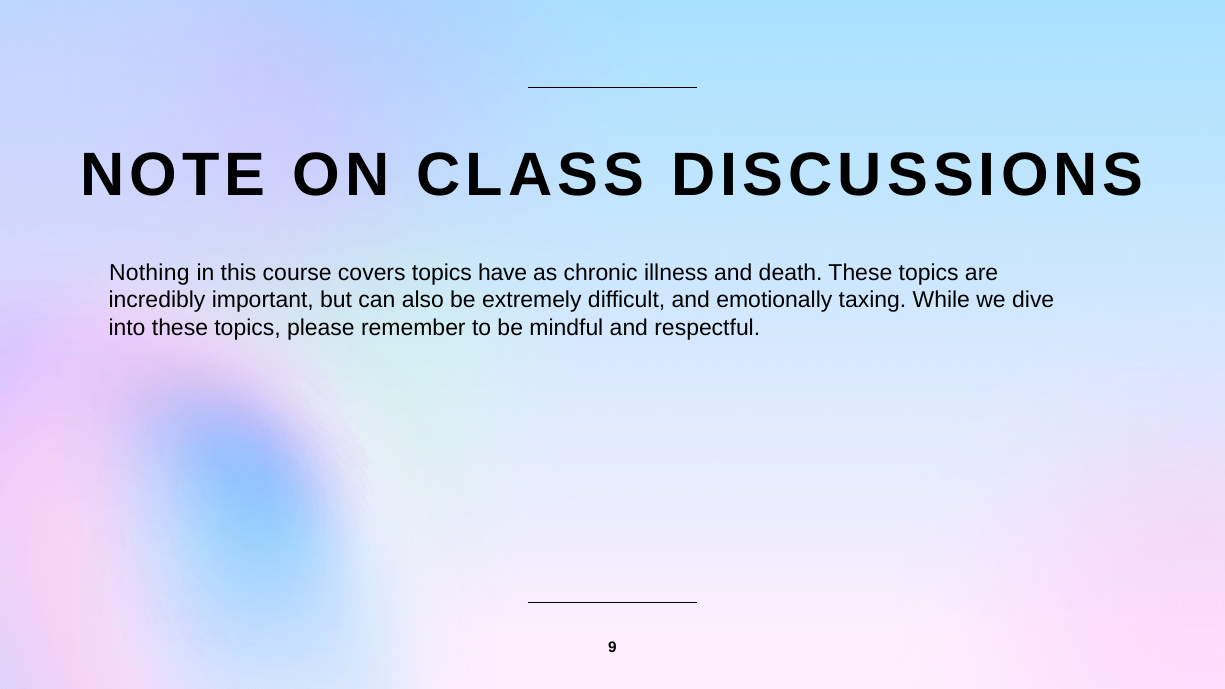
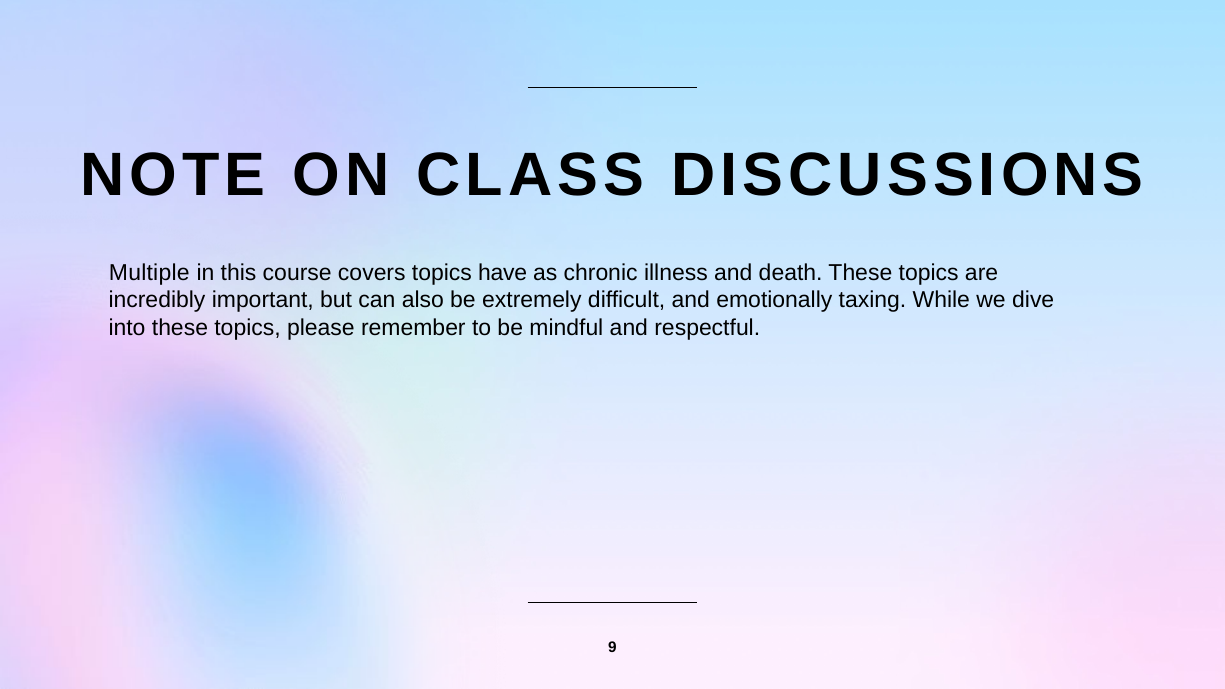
Nothing: Nothing -> Multiple
